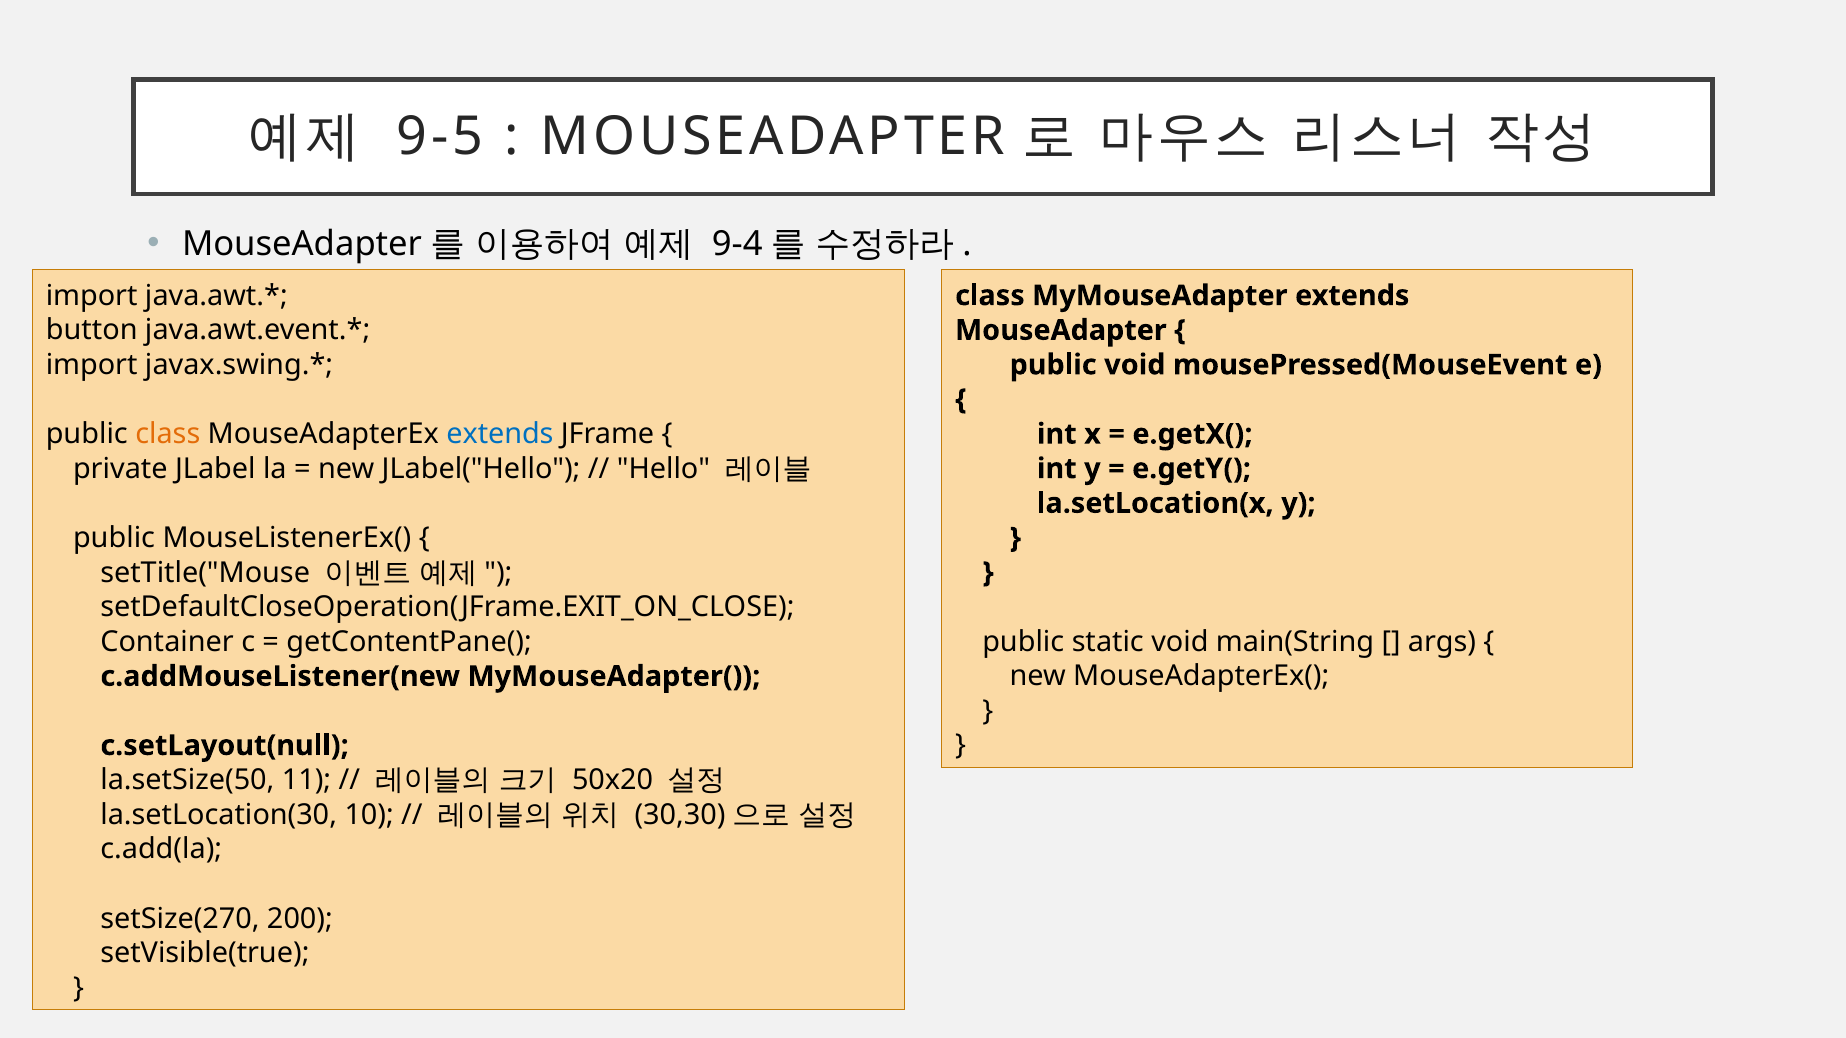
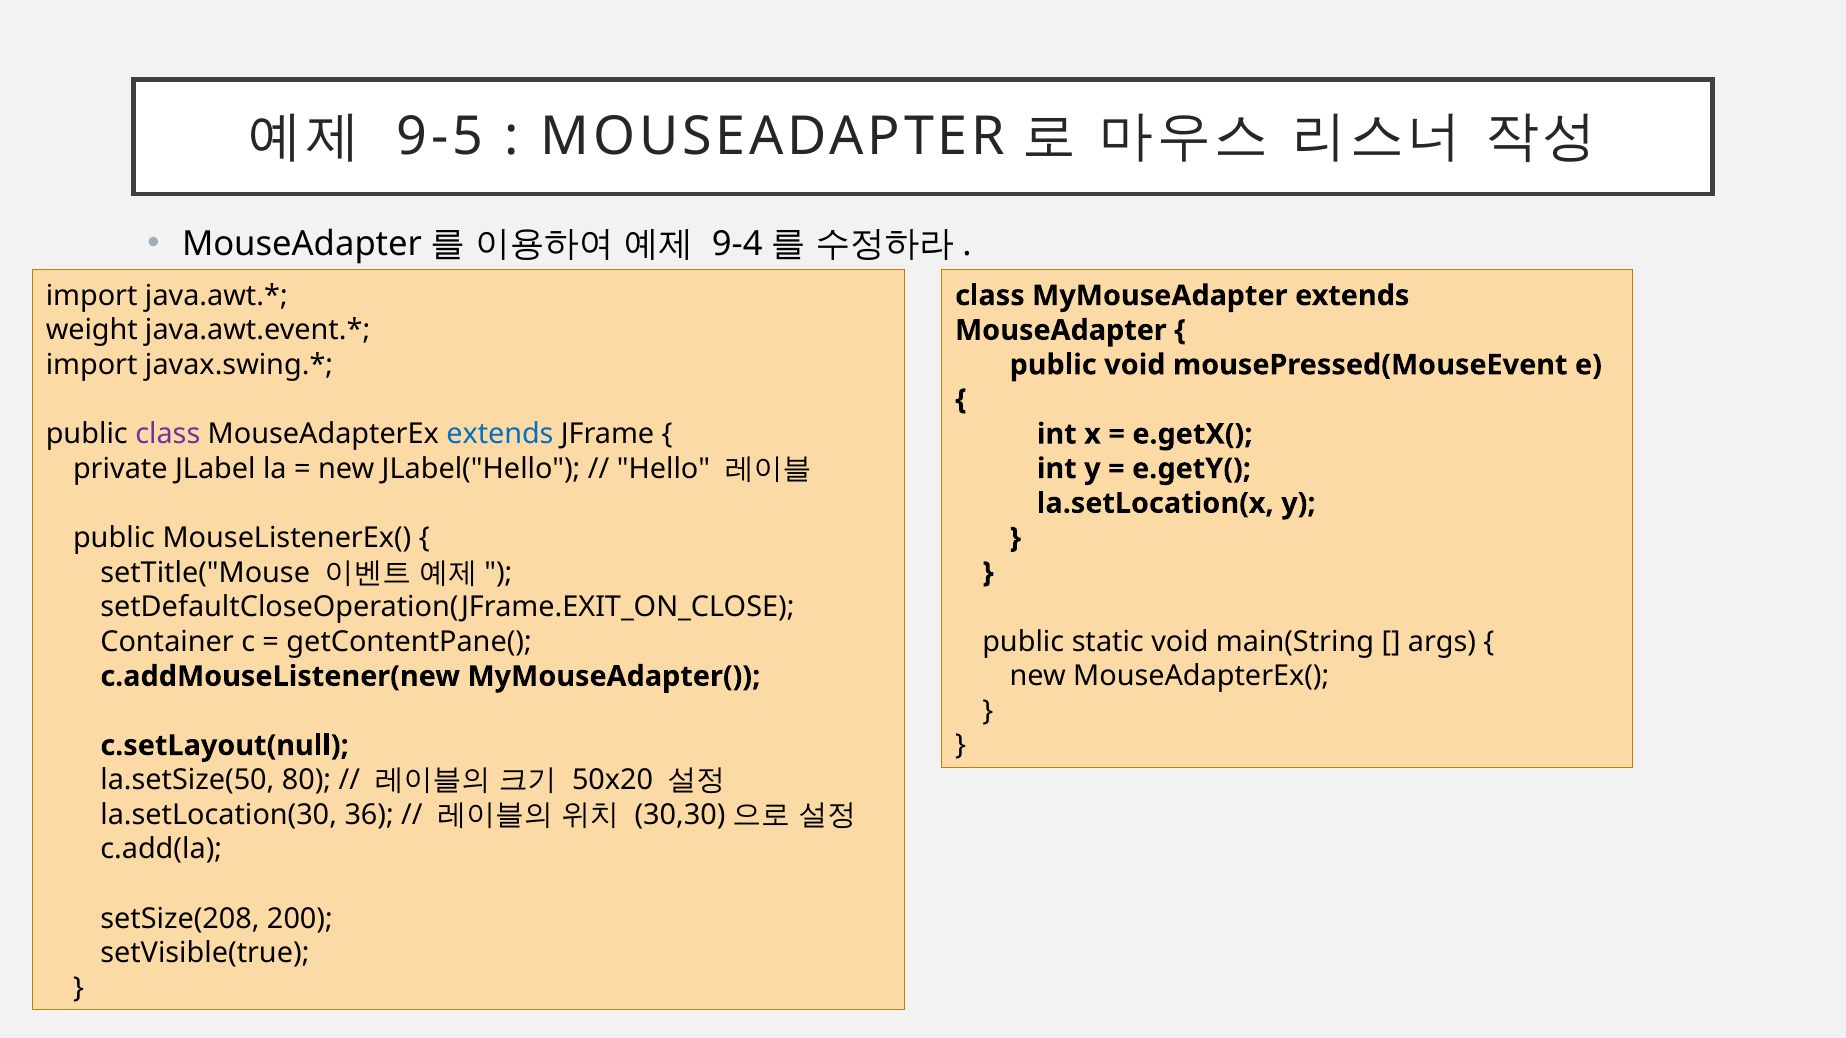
button: button -> weight
class at (168, 434) colour: orange -> purple
11: 11 -> 80
10: 10 -> 36
setSize(270: setSize(270 -> setSize(208
